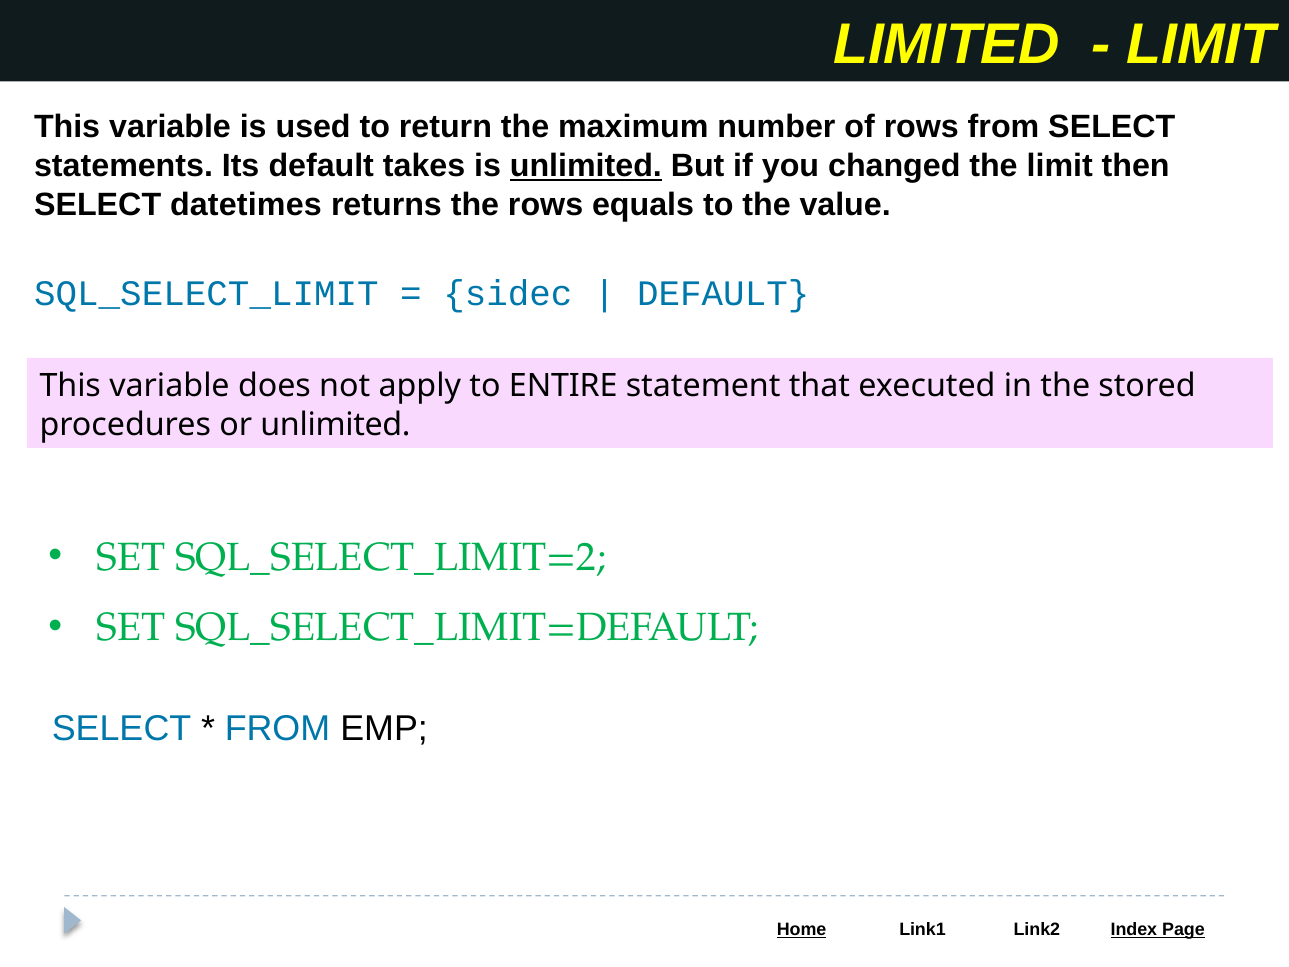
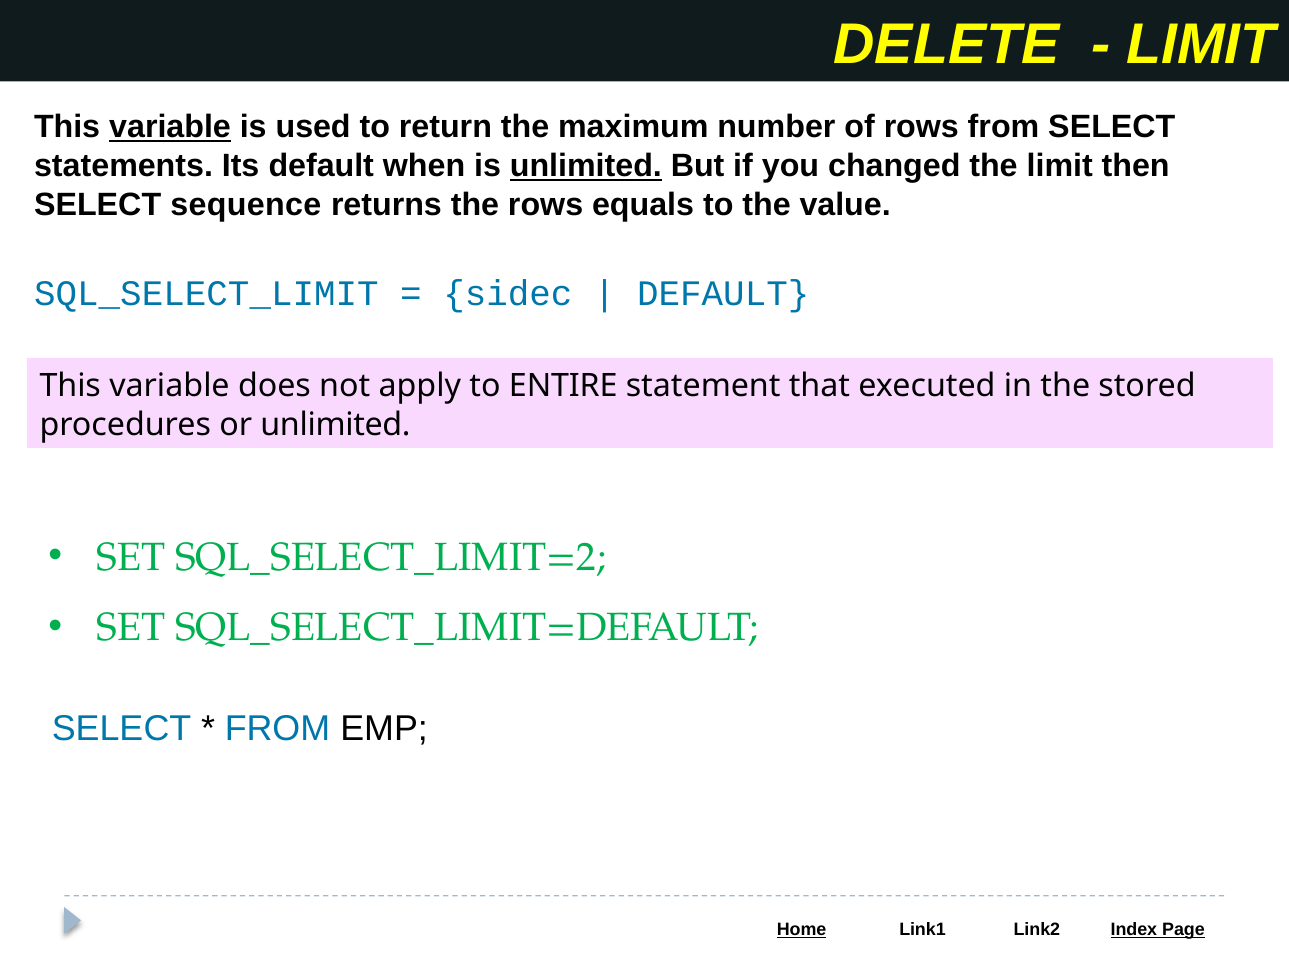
LIMITED: LIMITED -> DELETE
variable at (170, 127) underline: none -> present
takes: takes -> when
datetimes: datetimes -> sequence
